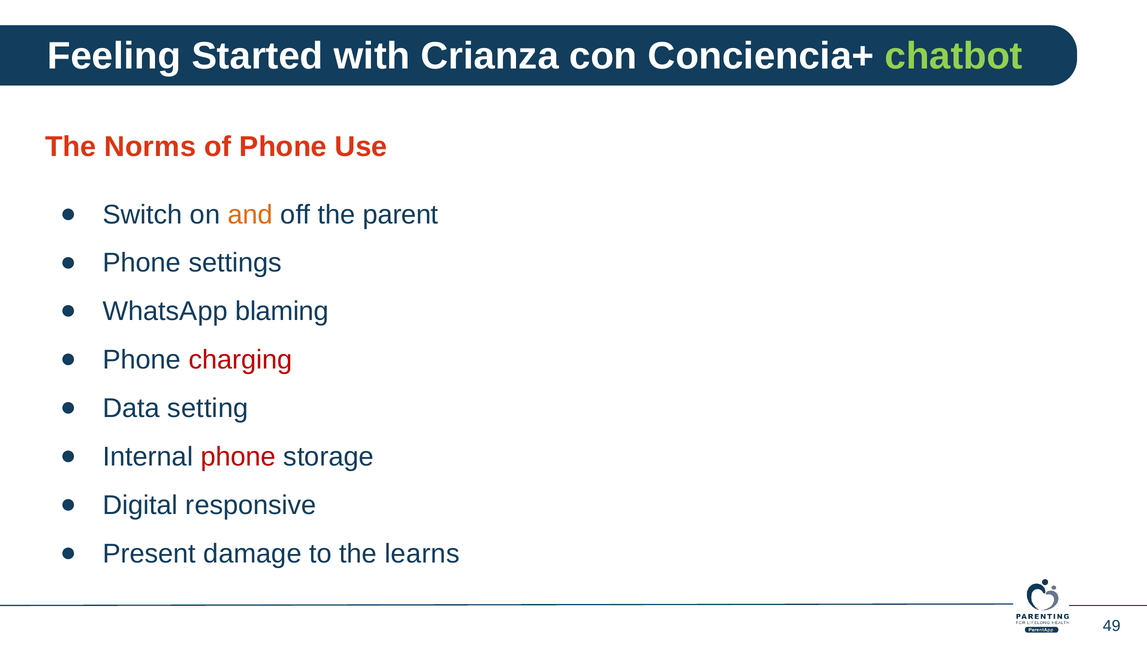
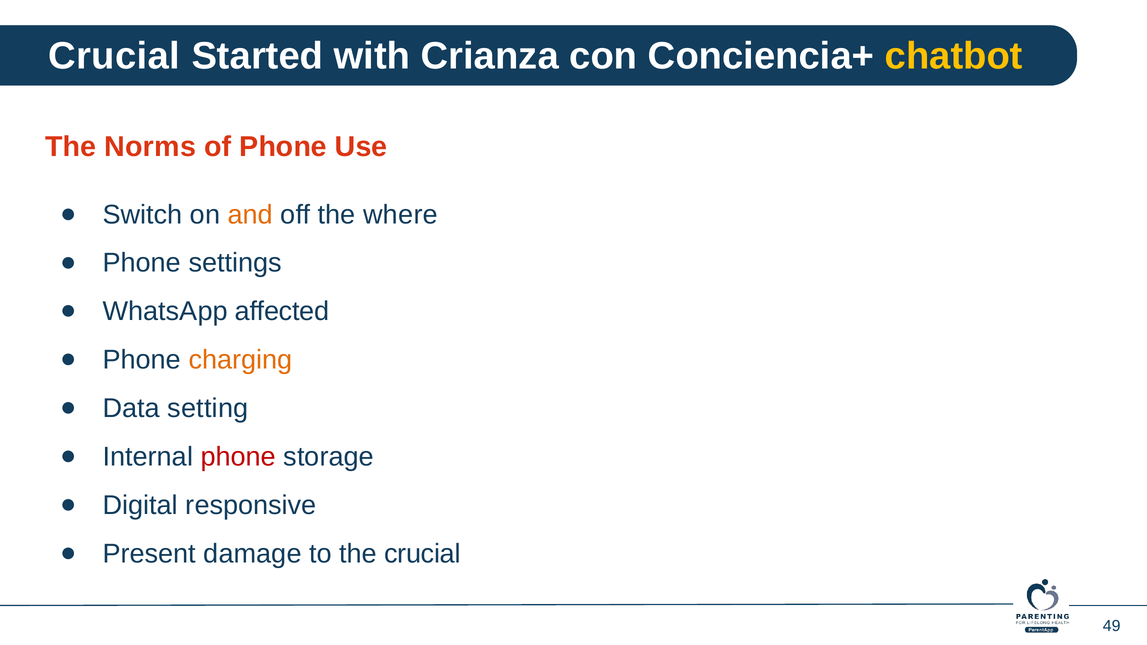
Feeling at (114, 56): Feeling -> Crucial
chatbot colour: light green -> yellow
parent: parent -> where
blaming: blaming -> affected
charging colour: red -> orange
the learns: learns -> crucial
